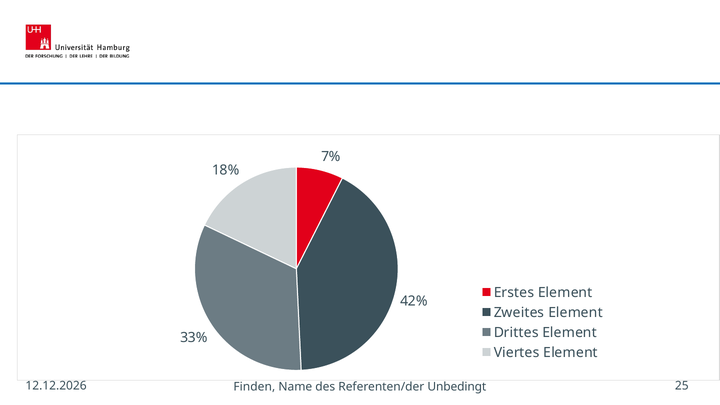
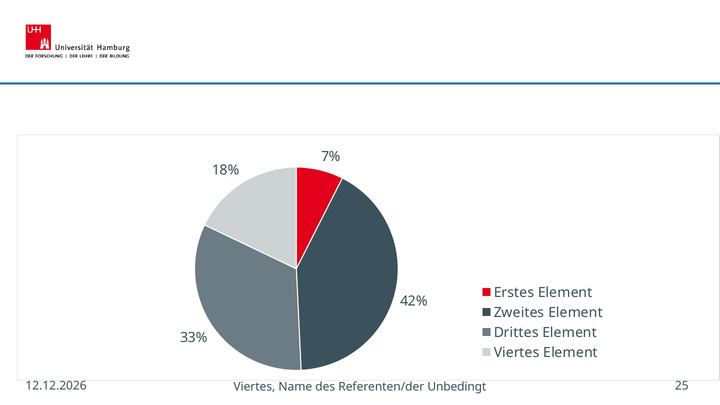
Finden at (254, 387): Finden -> Viertes
